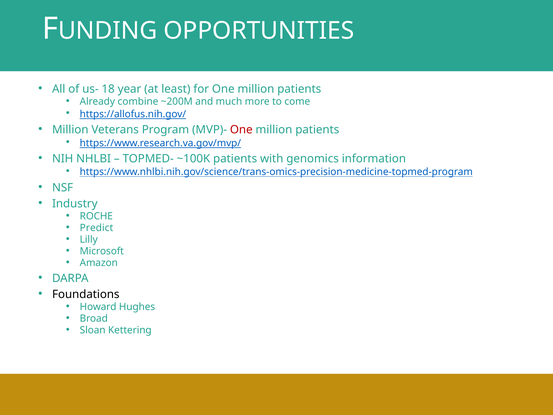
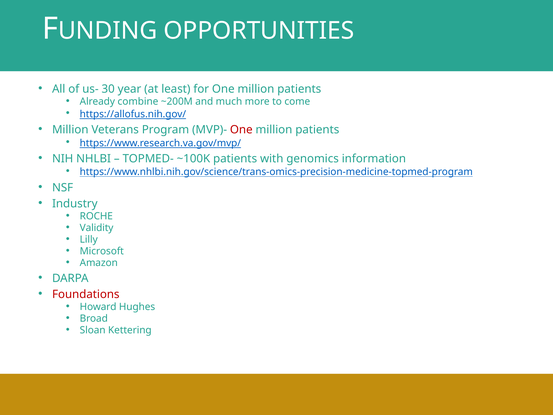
18: 18 -> 30
Predict: Predict -> Validity
Foundations colour: black -> red
